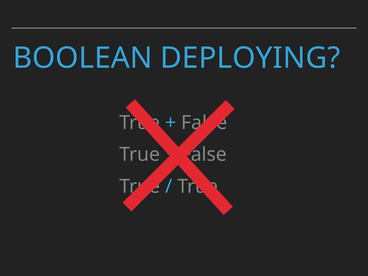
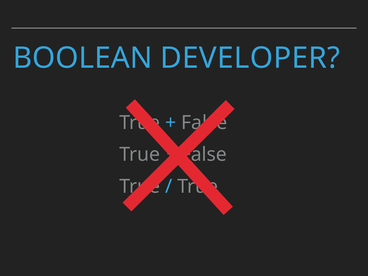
DEPLOYING: DEPLOYING -> DEVELOPER
